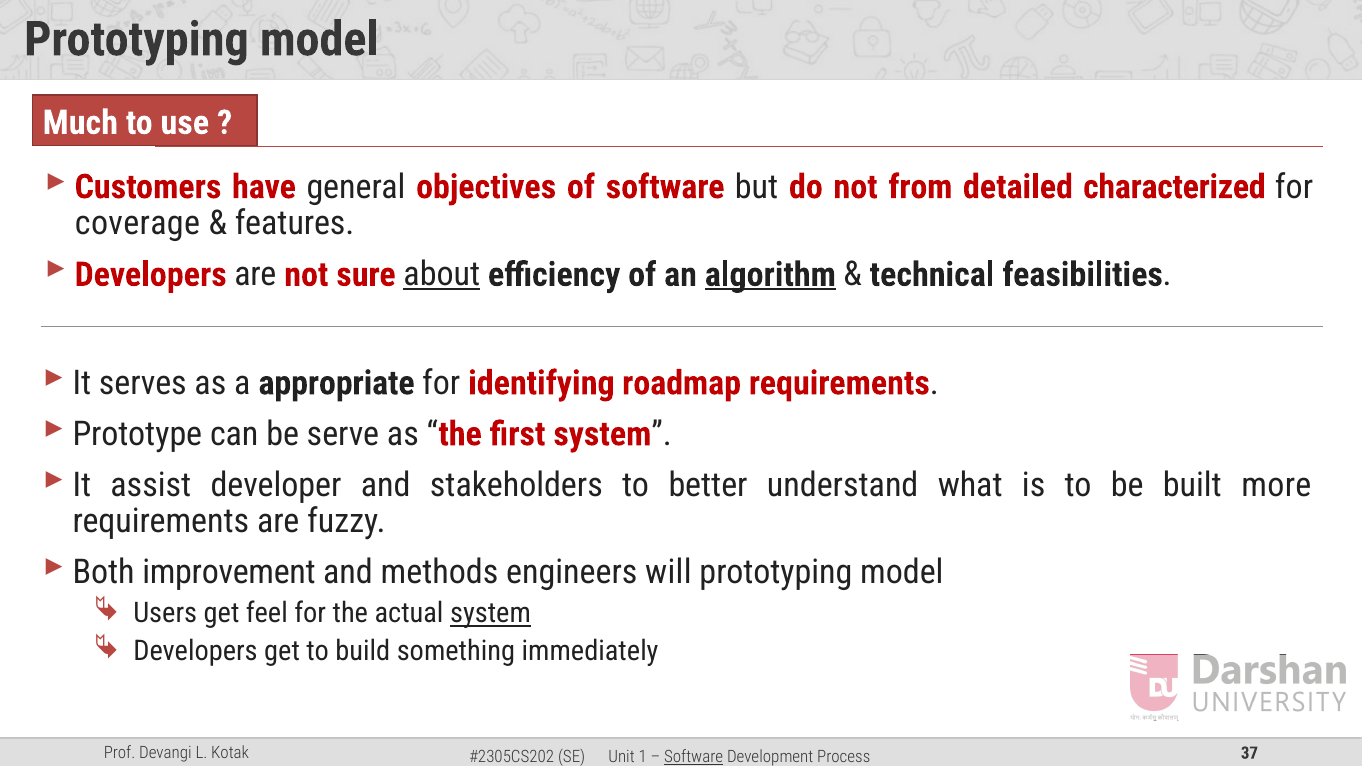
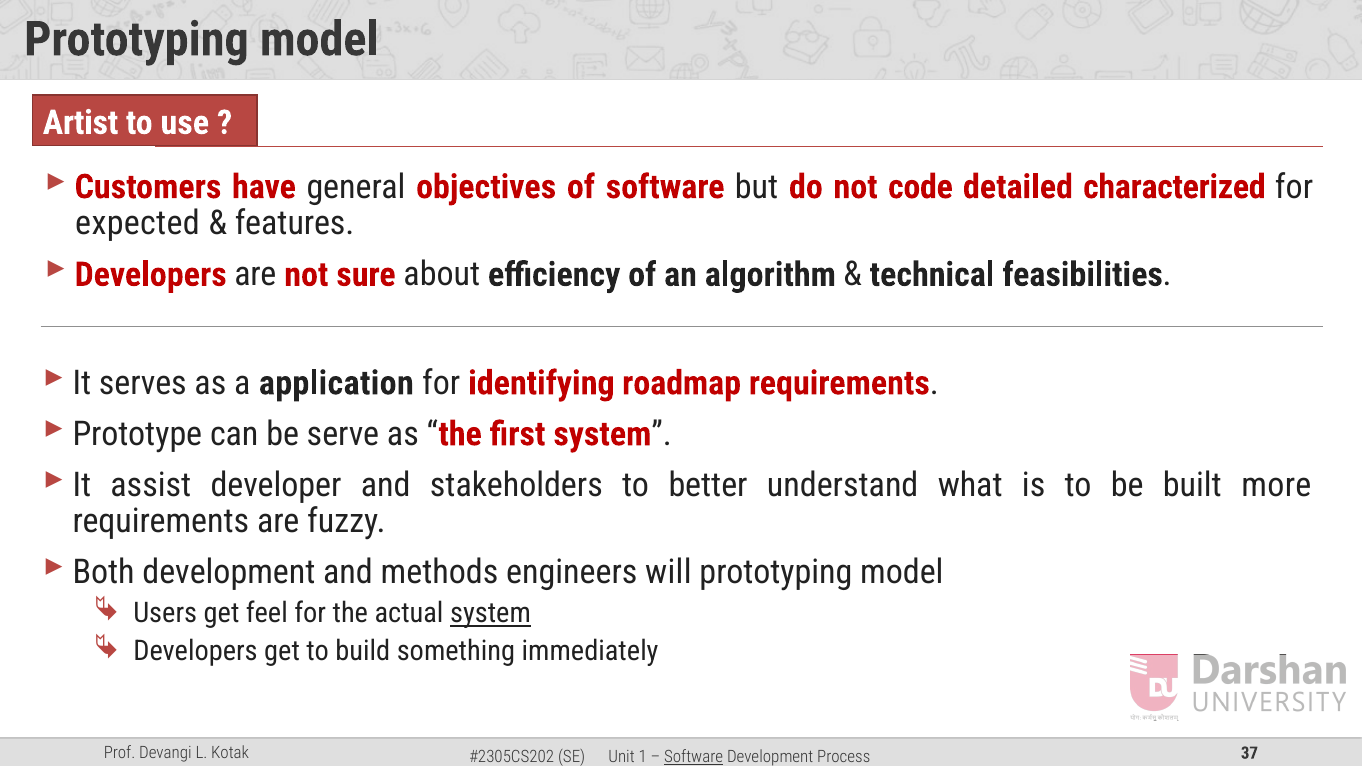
Much: Much -> Artist
from: from -> code
coverage: coverage -> expected
about underline: present -> none
algorithm underline: present -> none
appropriate: appropriate -> application
Both improvement: improvement -> development
